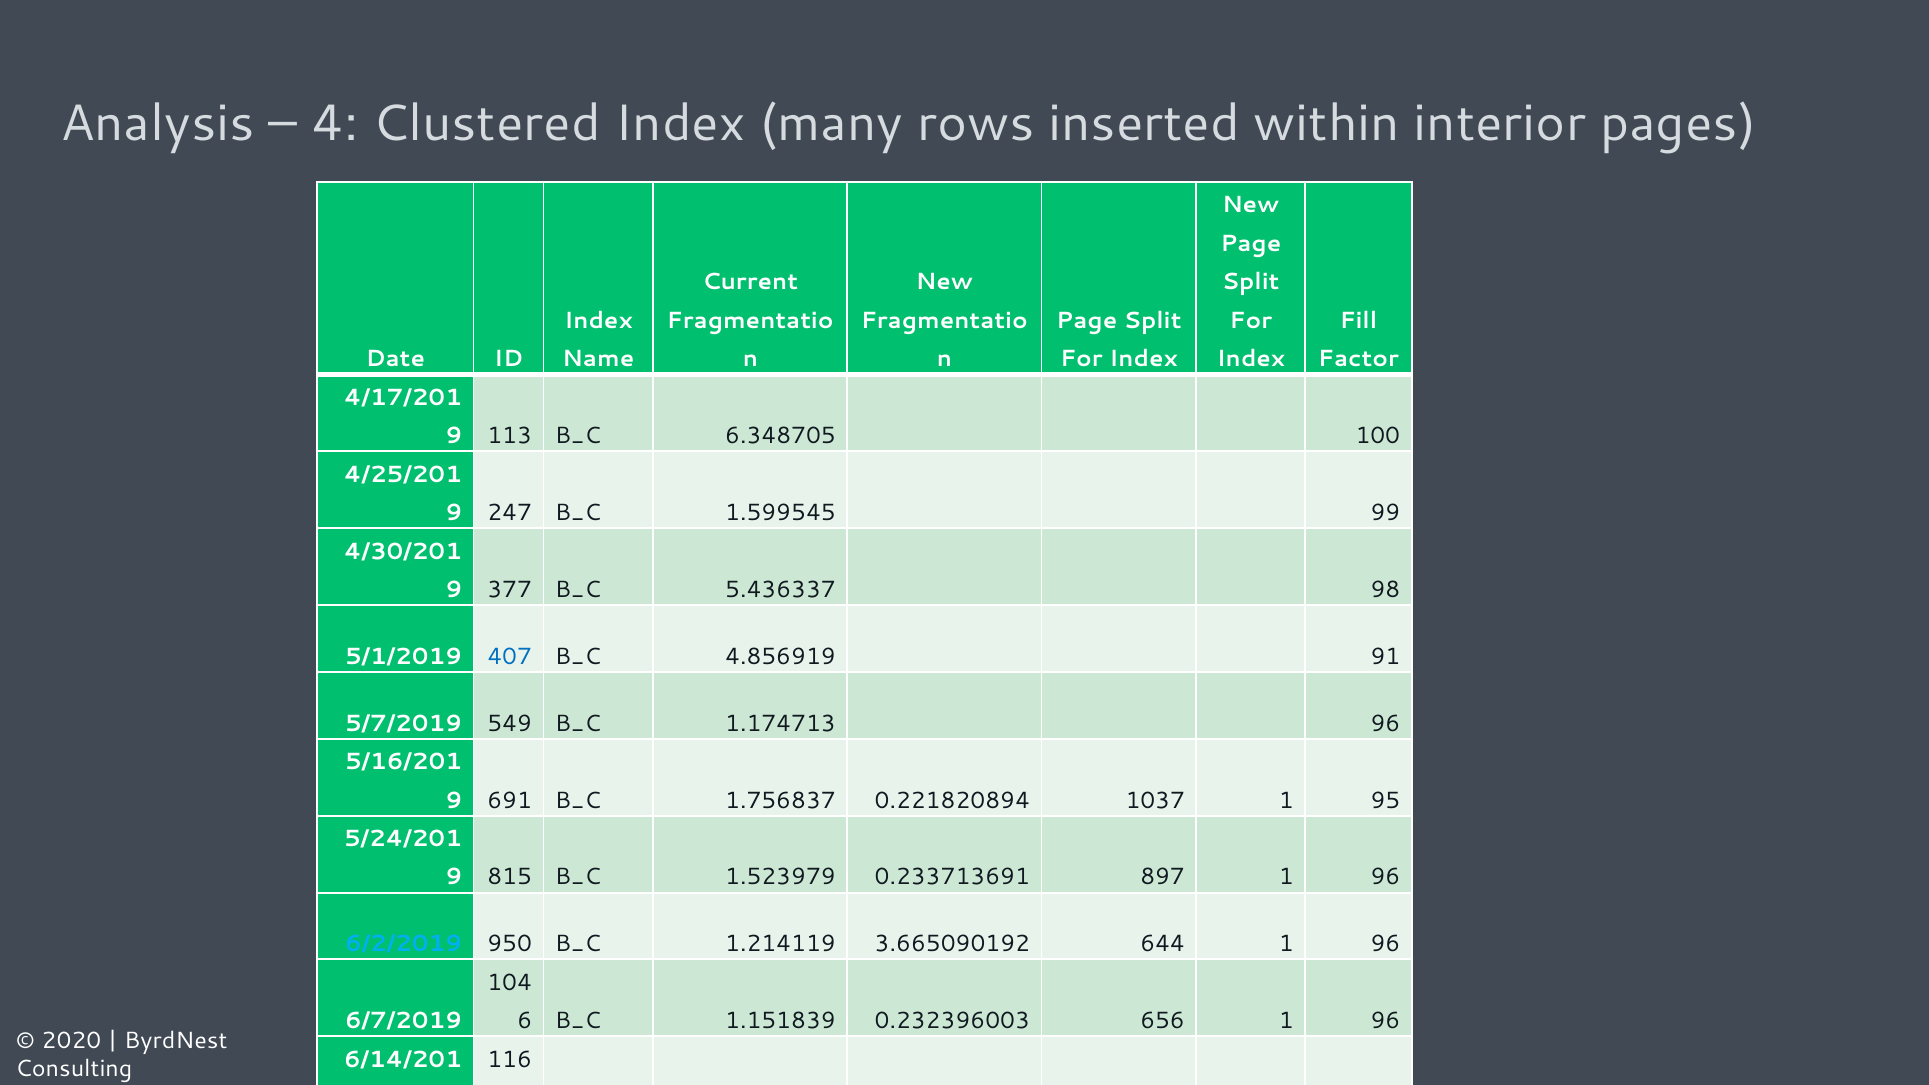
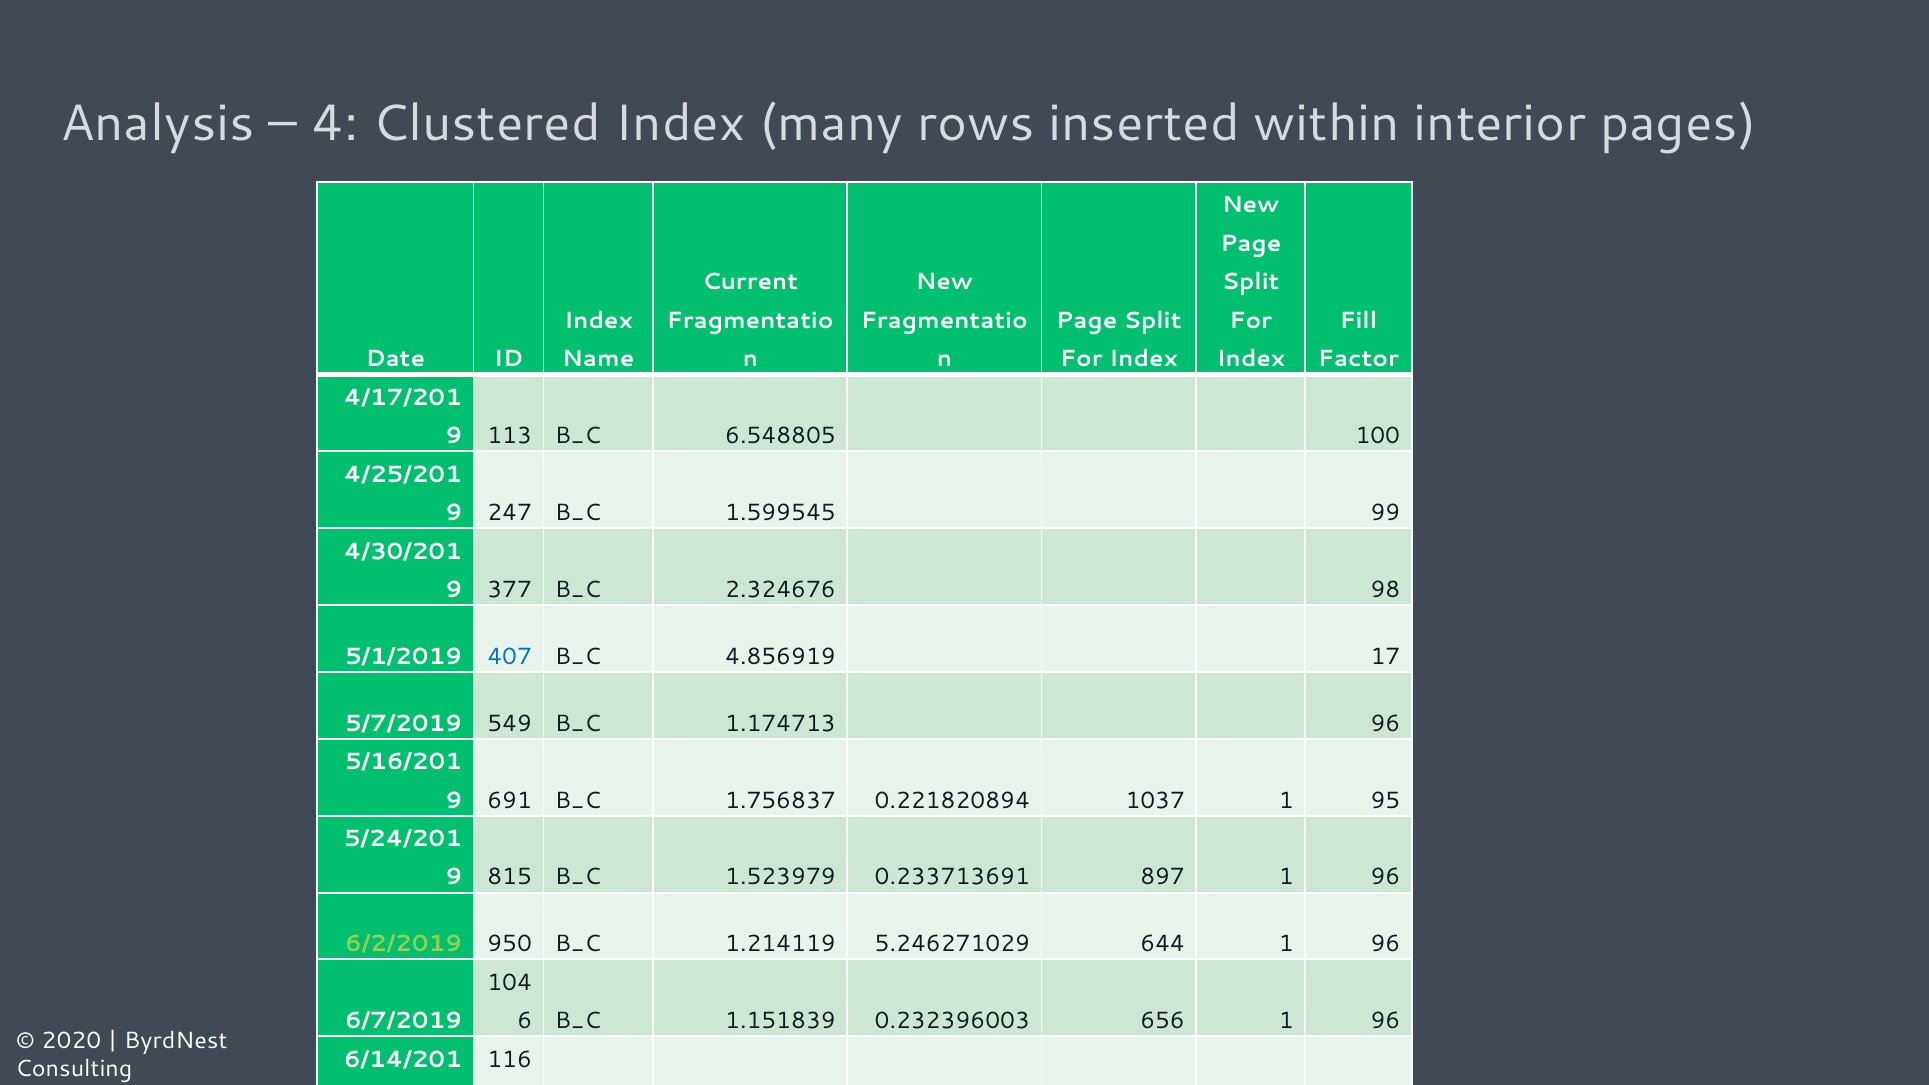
6.348705: 6.348705 -> 6.548805
5.436337: 5.436337 -> 2.324676
91: 91 -> 17
6/2/2019 colour: light blue -> light green
3.665090192: 3.665090192 -> 5.246271029
